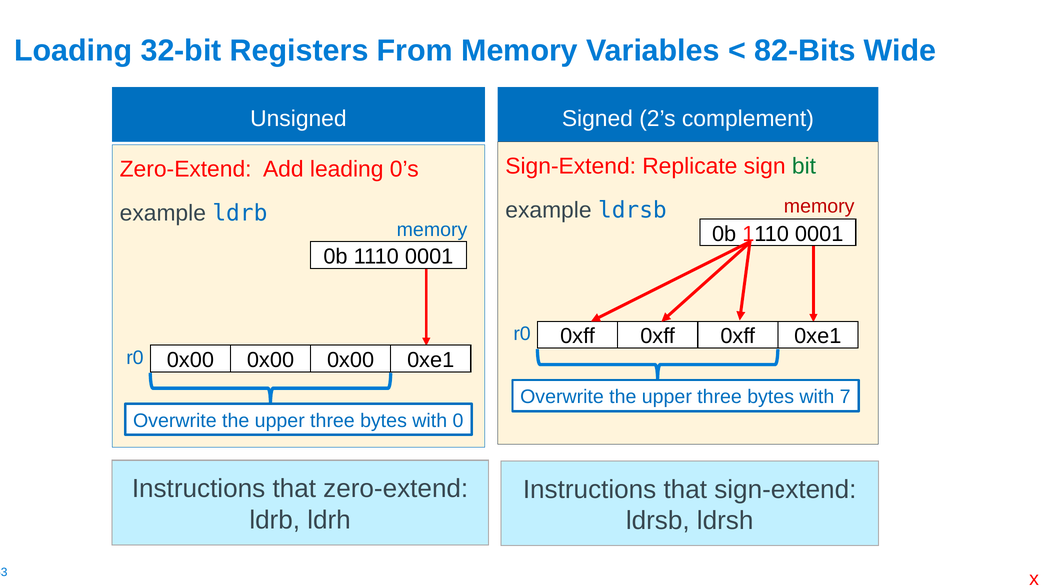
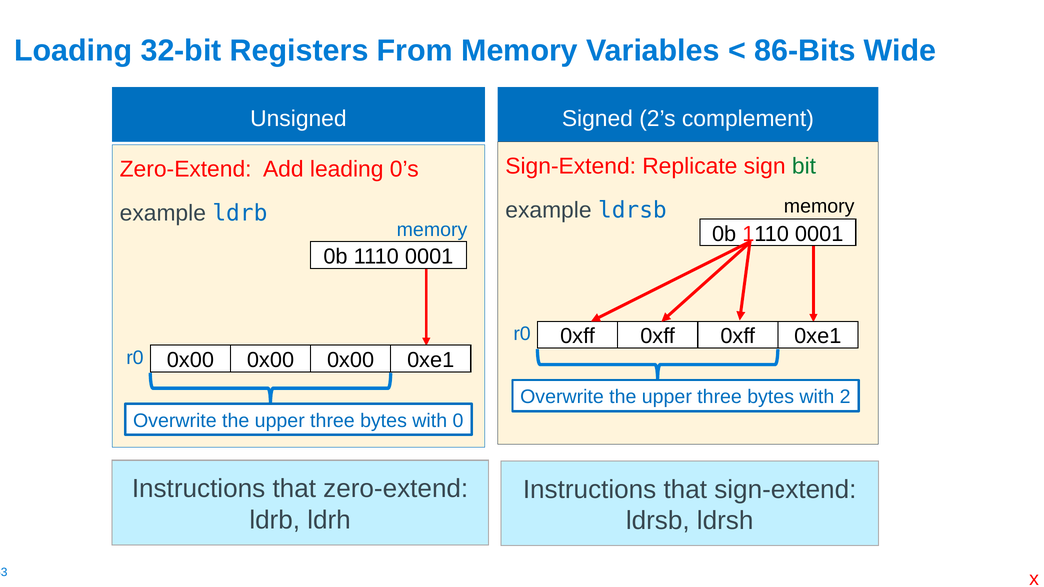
82-Bits: 82-Bits -> 86-Bits
memory at (819, 206) colour: red -> black
7: 7 -> 2
